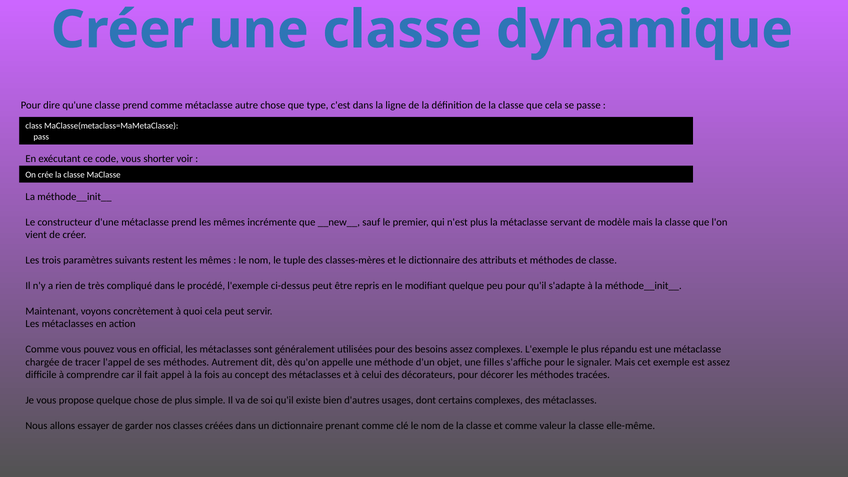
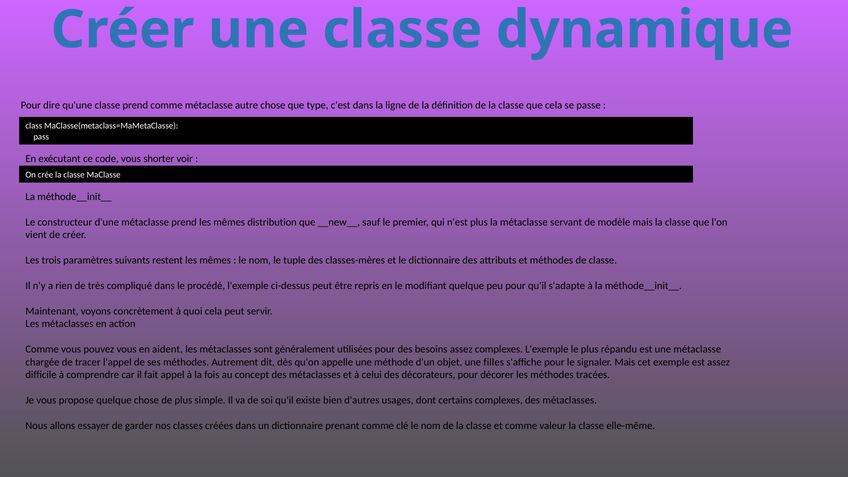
incrémente: incrémente -> distribution
official: official -> aident
